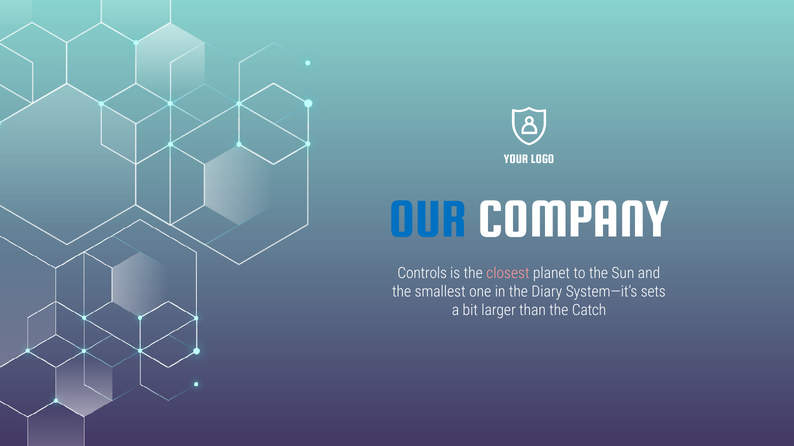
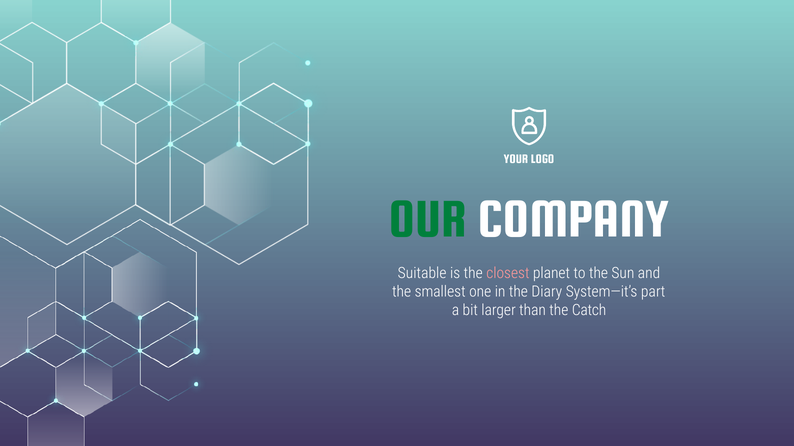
OUR colour: blue -> green
Controls: Controls -> Suitable
sets: sets -> part
